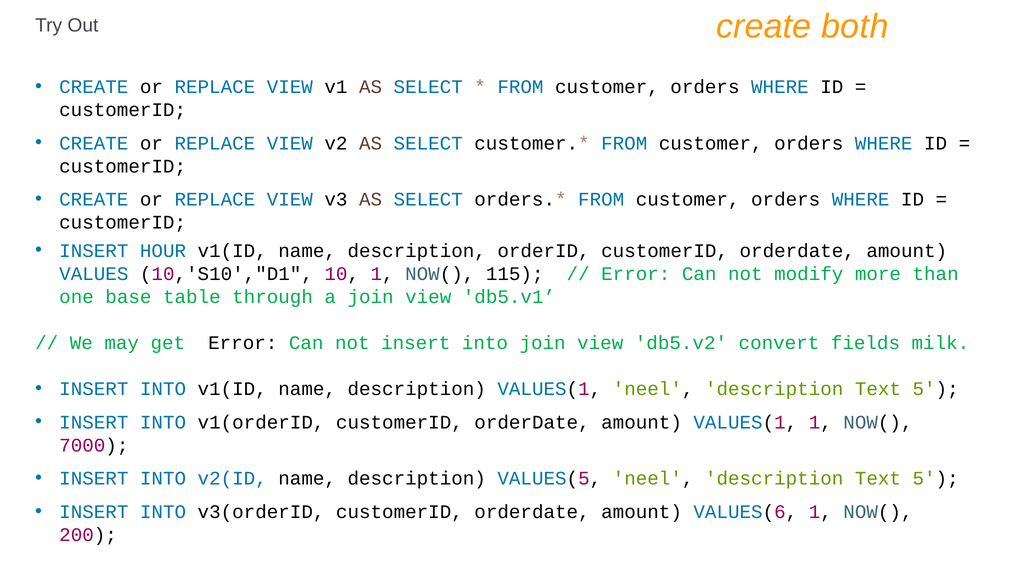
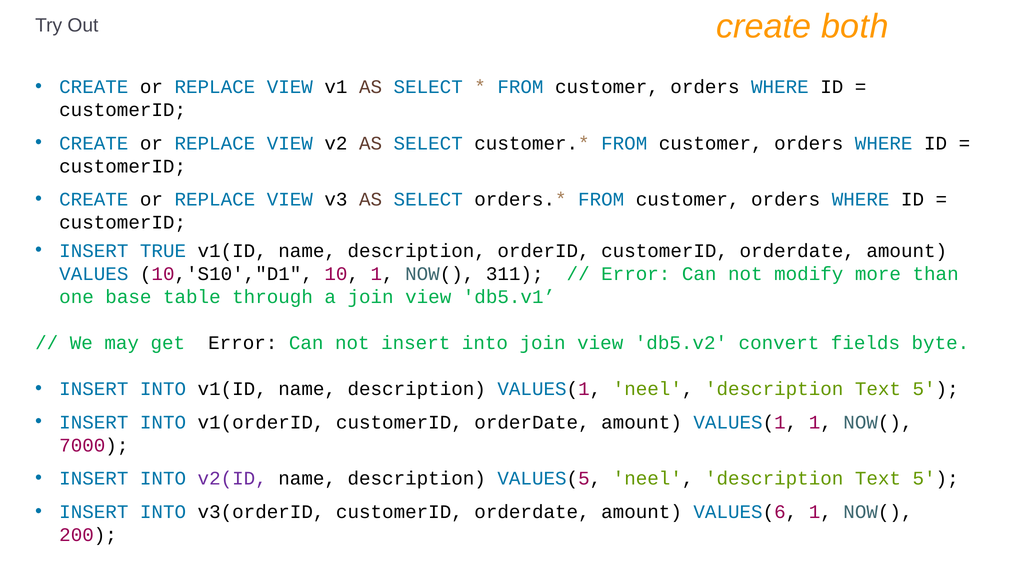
HOUR: HOUR -> TRUE
115: 115 -> 311
milk: milk -> byte
v2(ID colour: blue -> purple
